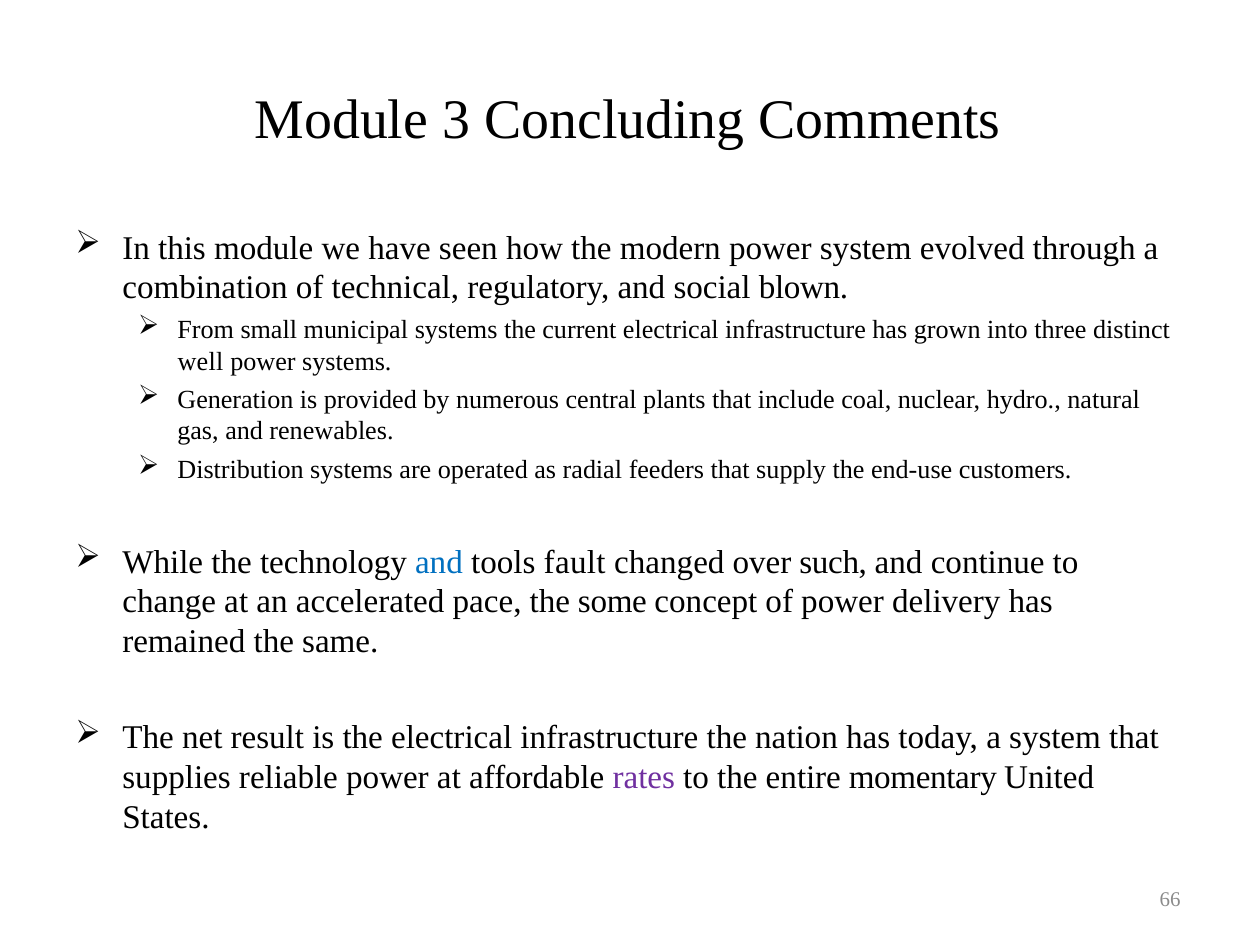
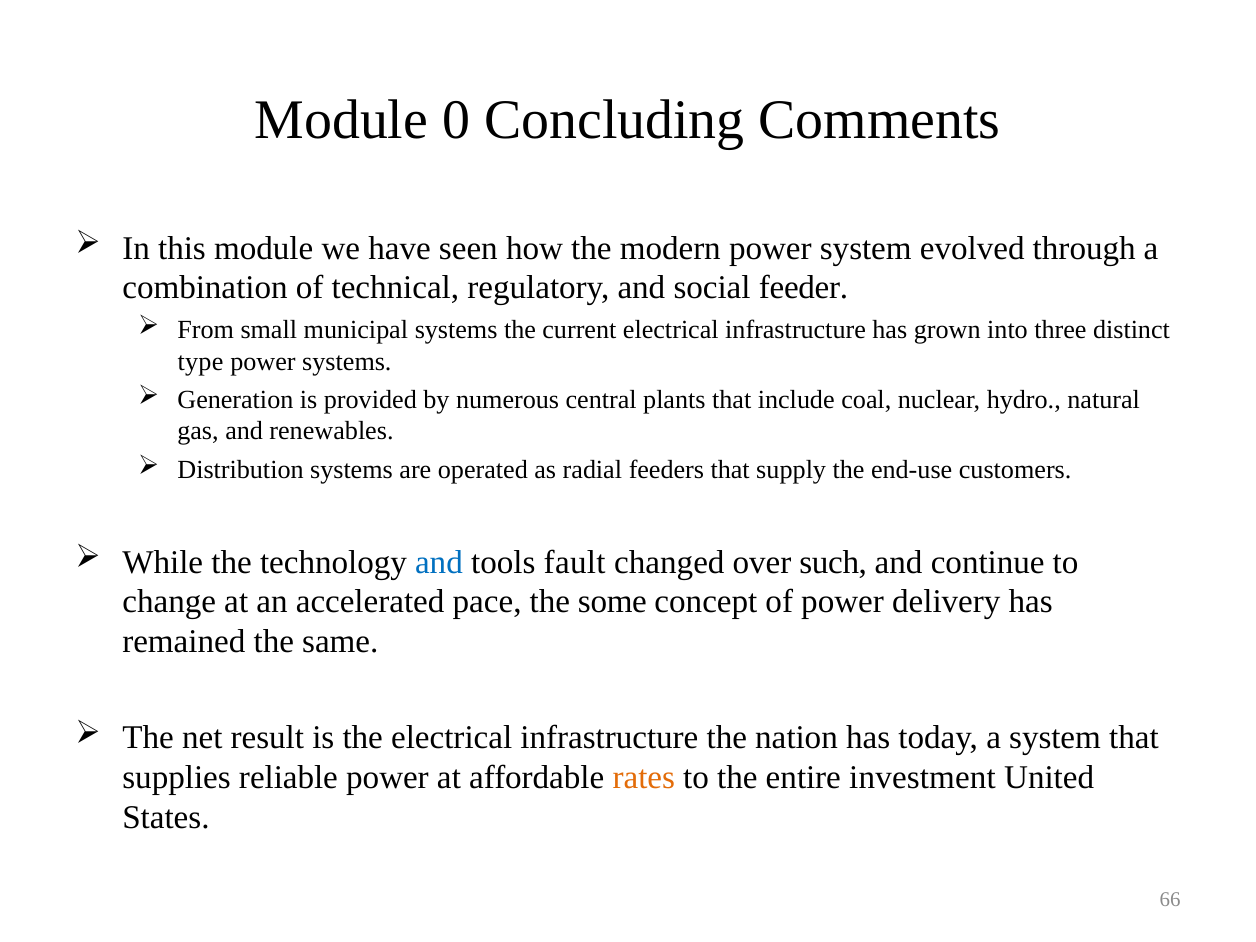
3: 3 -> 0
blown: blown -> feeder
well: well -> type
rates colour: purple -> orange
momentary: momentary -> investment
